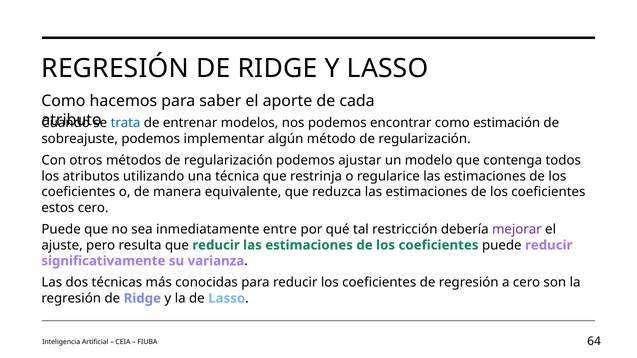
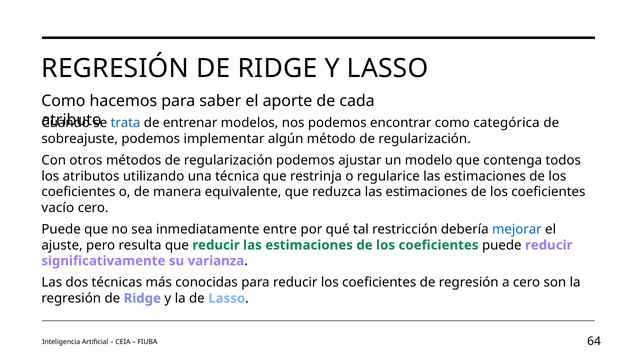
estimación: estimación -> categórica
estos: estos -> vacío
mejorar colour: purple -> blue
